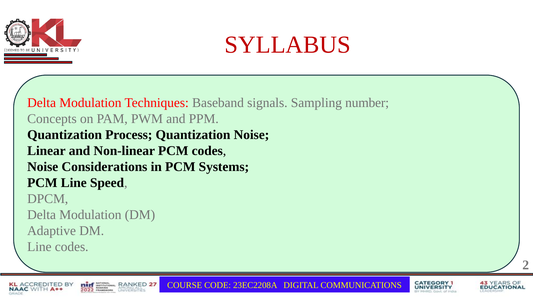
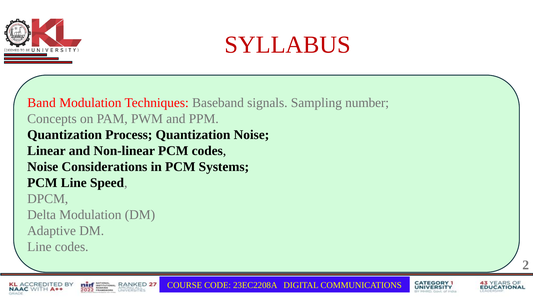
Delta at (42, 103): Delta -> Band
